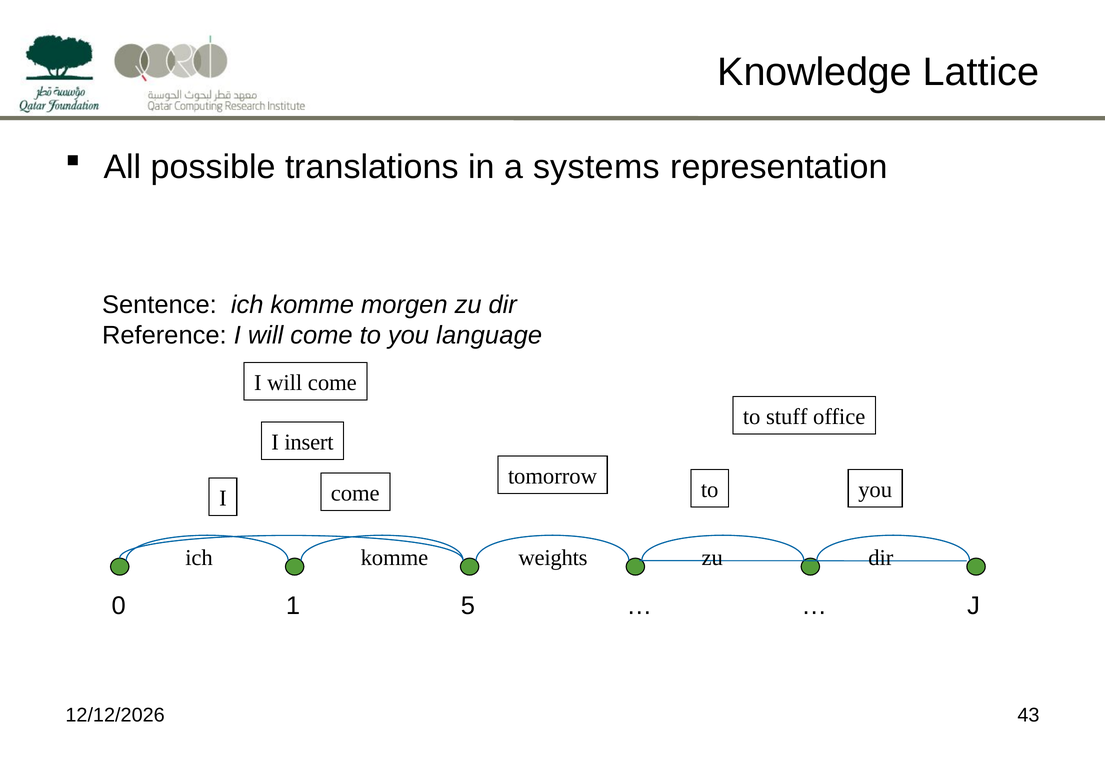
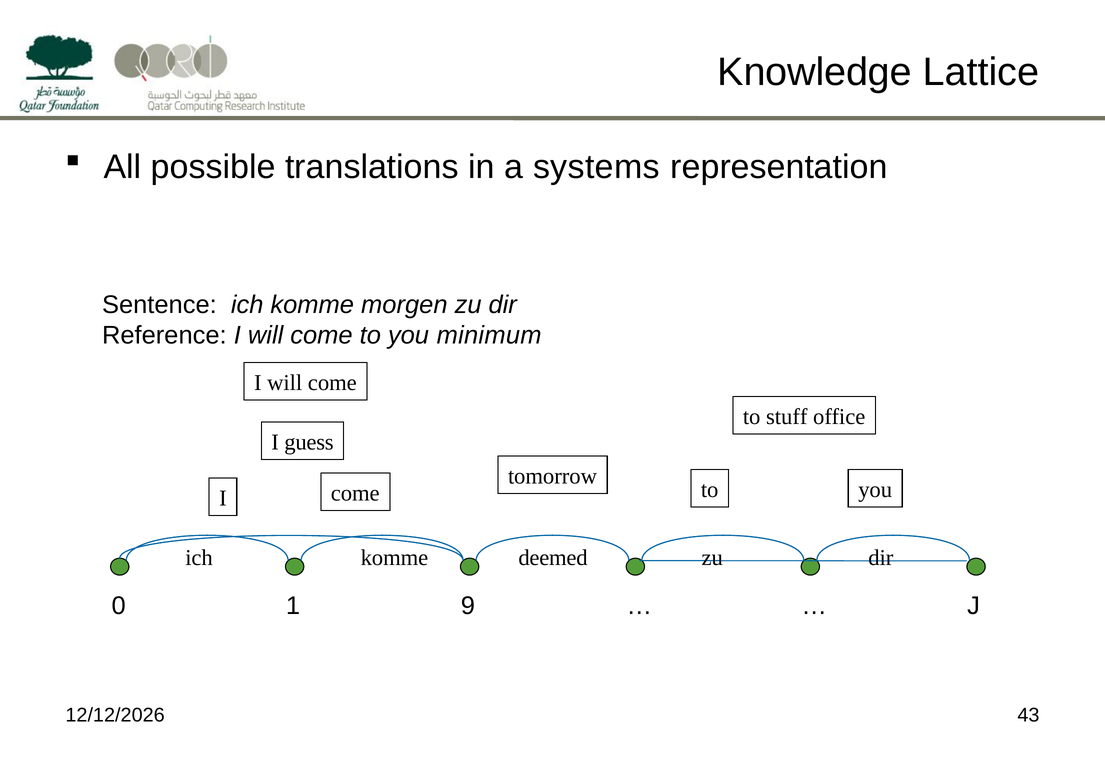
language: language -> minimum
insert: insert -> guess
weights: weights -> deemed
5: 5 -> 9
